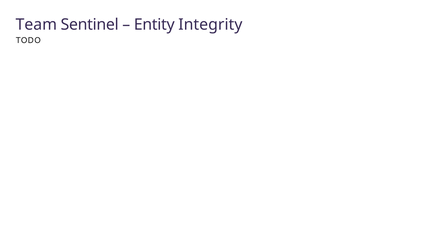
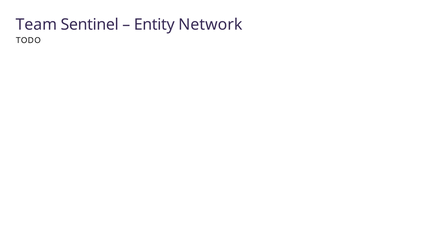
Integrity: Integrity -> Network
